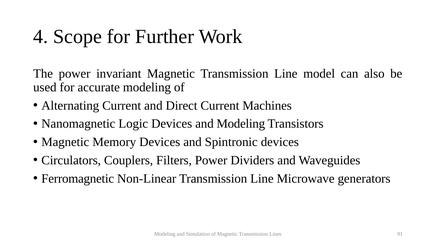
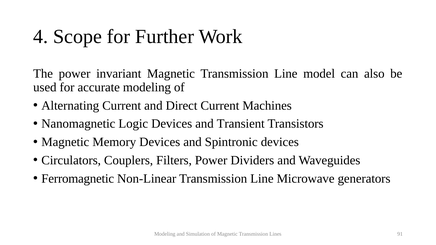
and Modeling: Modeling -> Transient
